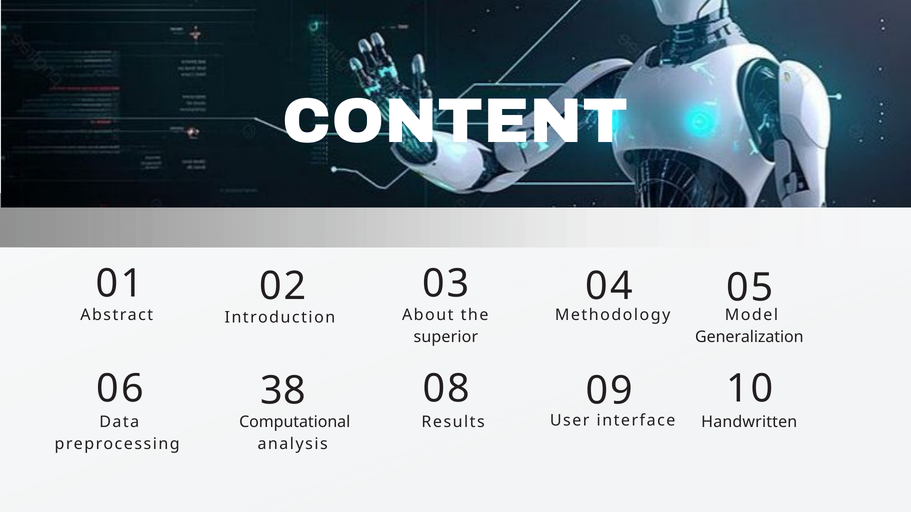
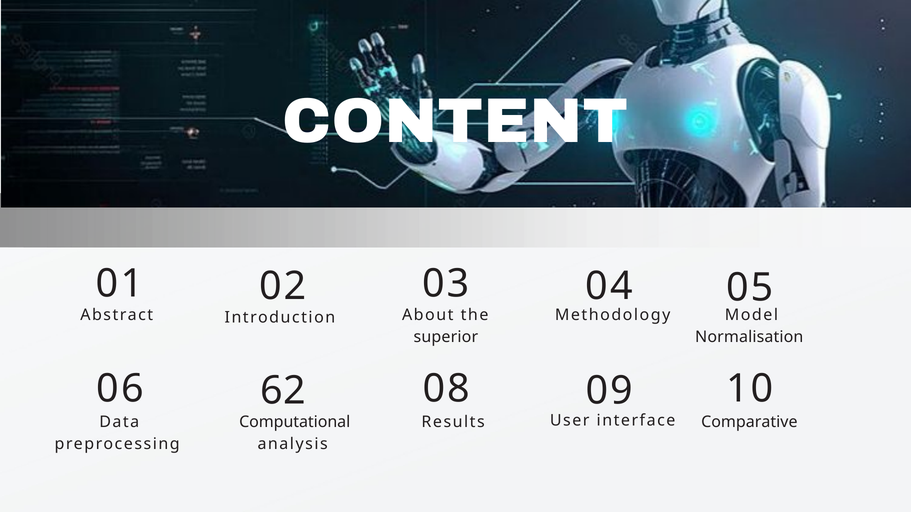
Generalization: Generalization -> Normalisation
38: 38 -> 62
Handwritten: Handwritten -> Comparative
